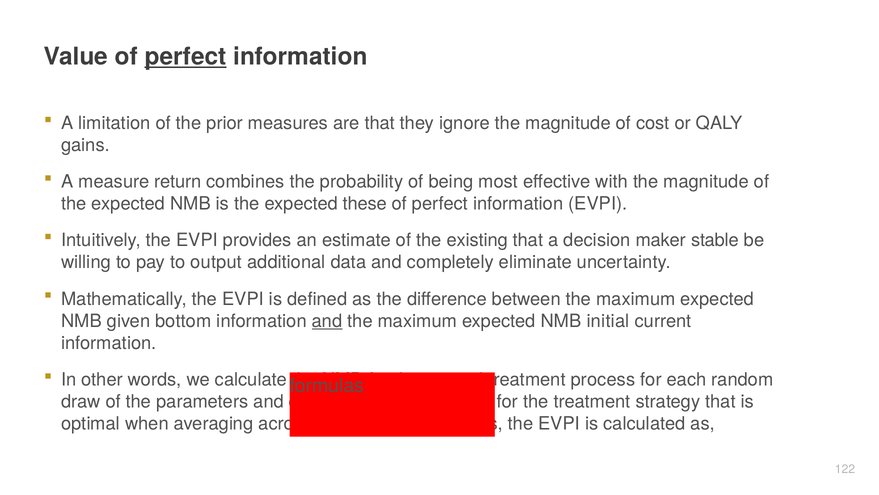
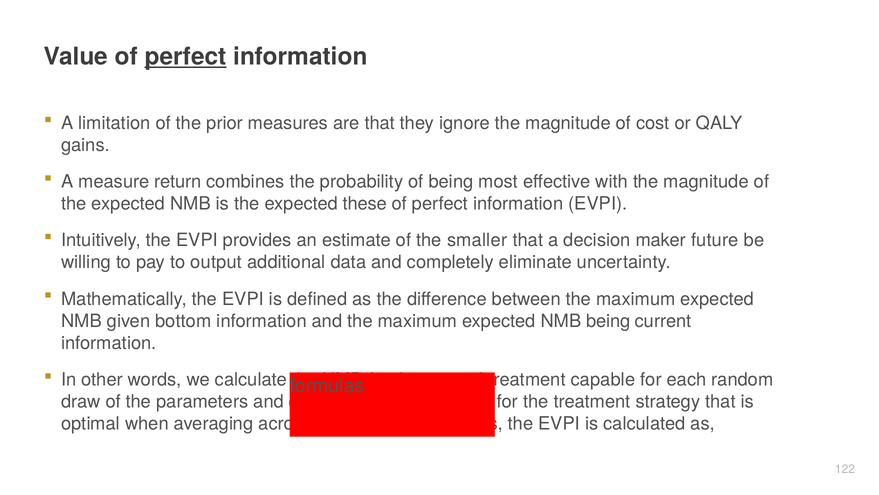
existing: existing -> smaller
stable: stable -> future
and at (327, 321) underline: present -> none
NMB initial: initial -> being
process: process -> capable
